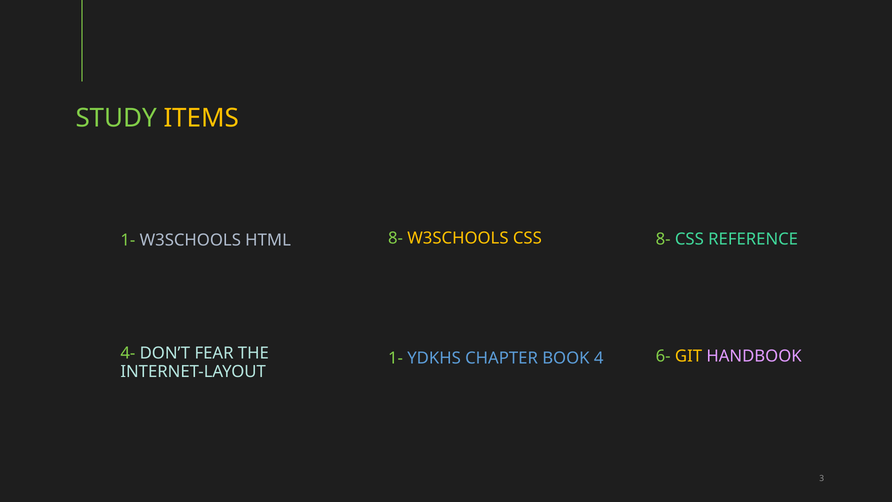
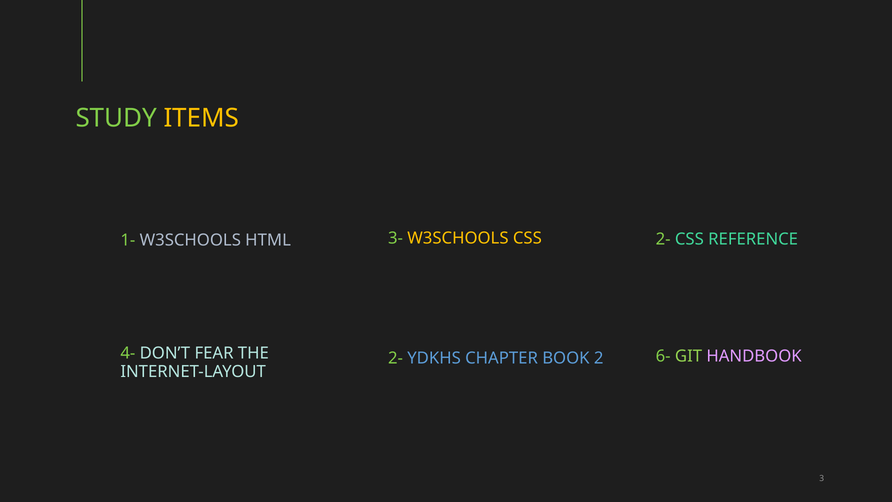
HTML 8-: 8- -> 3-
CSS 8-: 8- -> 2-
1- at (396, 358): 1- -> 2-
4: 4 -> 2
GIT colour: yellow -> light green
